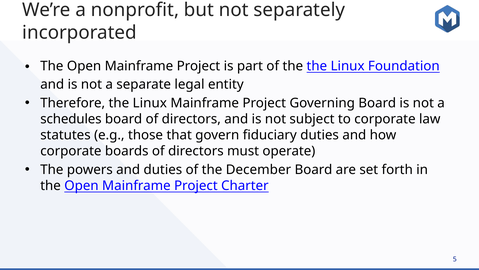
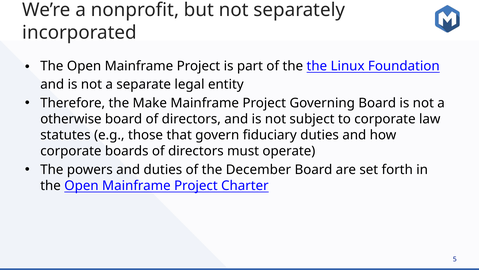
Therefore the Linux: Linux -> Make
schedules: schedules -> otherwise
